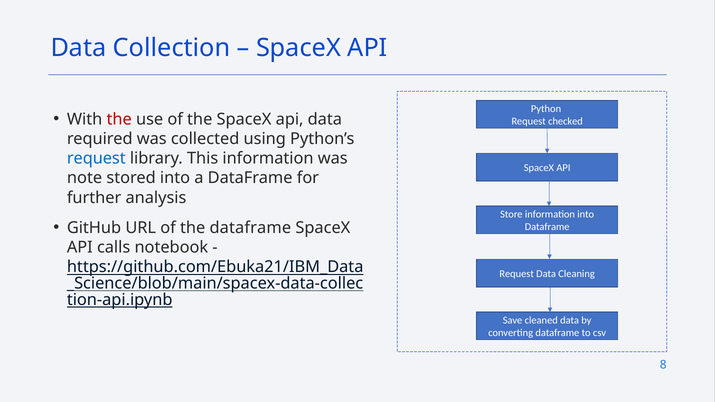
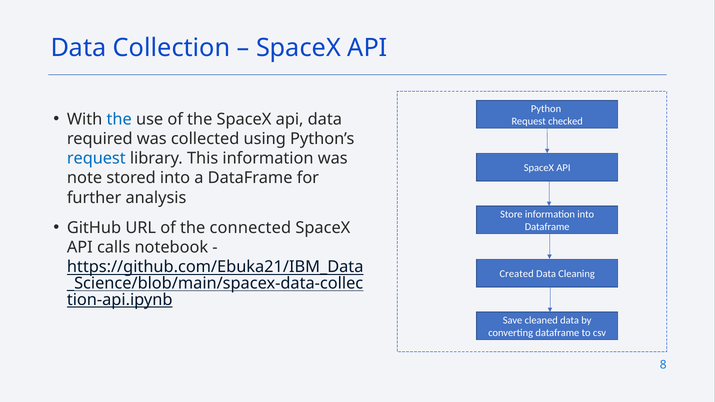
the at (119, 119) colour: red -> blue
the dataframe: dataframe -> connected
Request at (517, 274): Request -> Created
